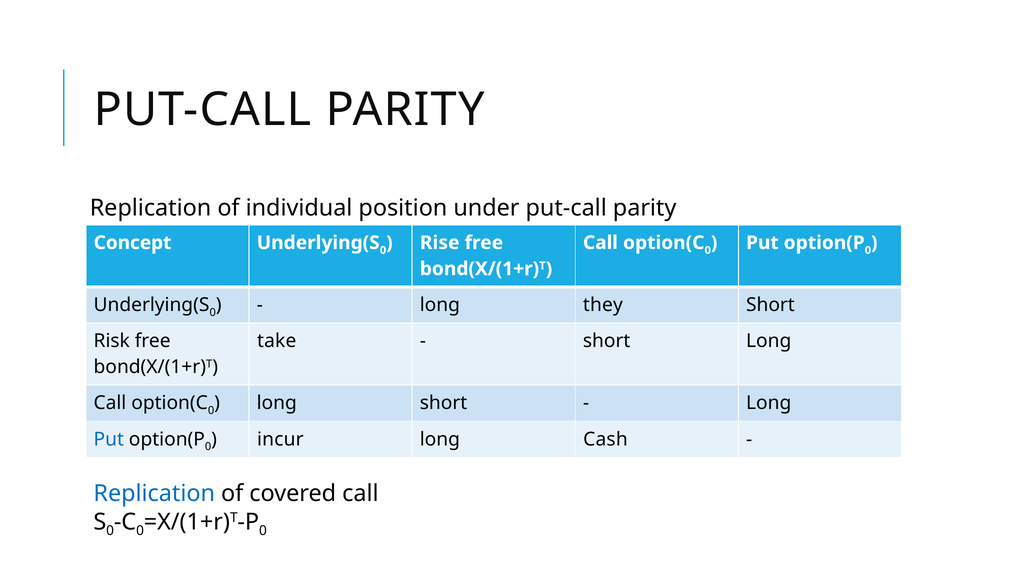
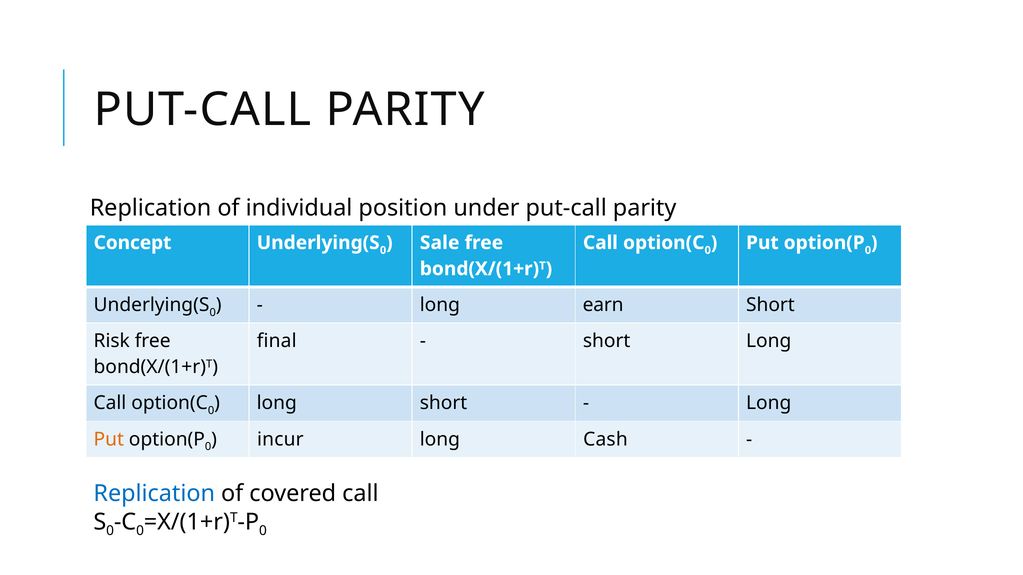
Rise: Rise -> Sale
they: they -> earn
take: take -> final
Put at (109, 440) colour: blue -> orange
